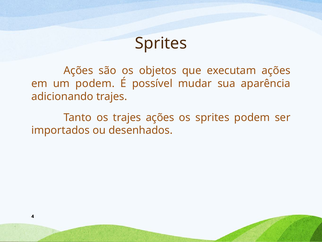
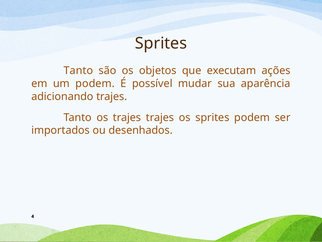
Ações at (78, 71): Ações -> Tanto
trajes ações: ações -> trajes
